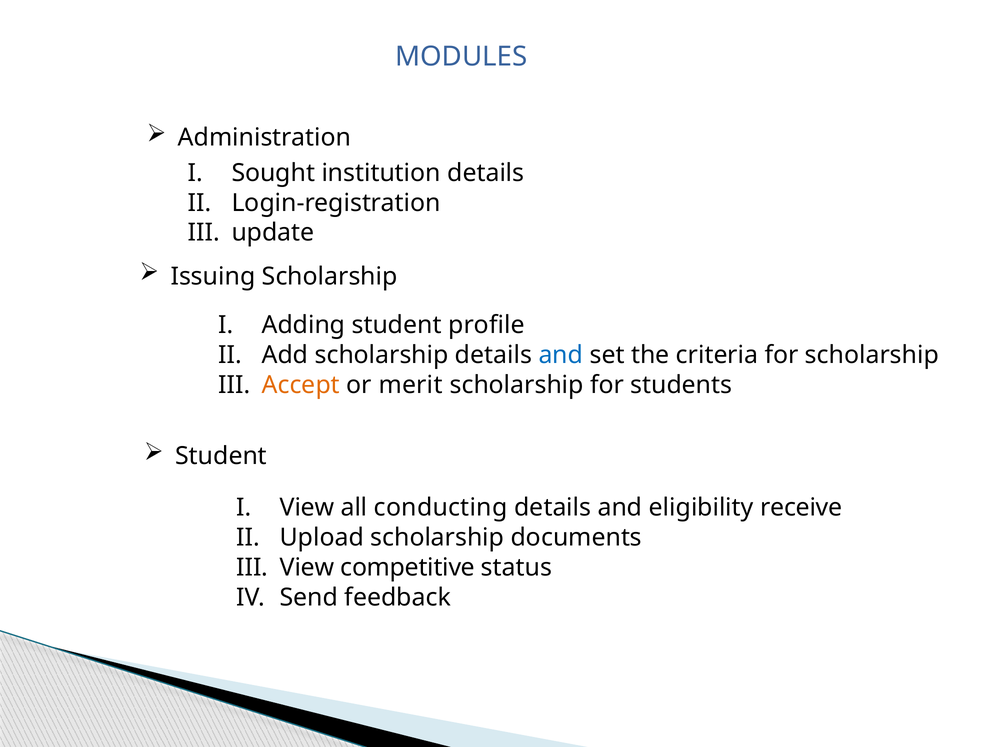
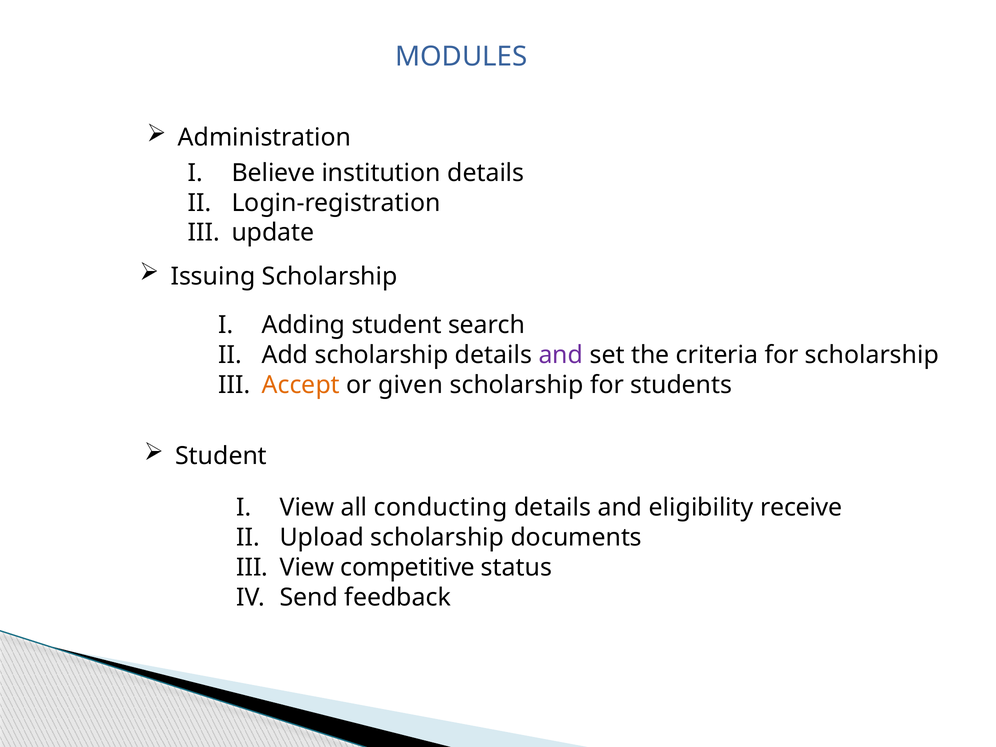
Sought: Sought -> Believe
profile: profile -> search
and at (561, 355) colour: blue -> purple
merit: merit -> given
